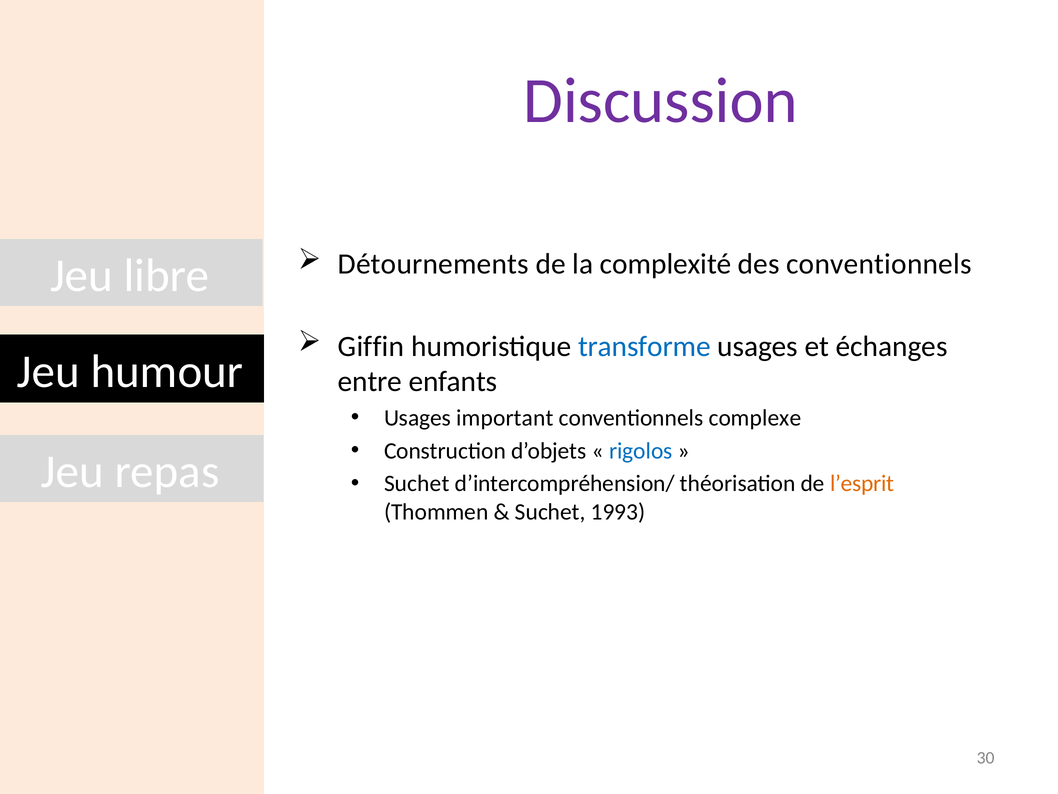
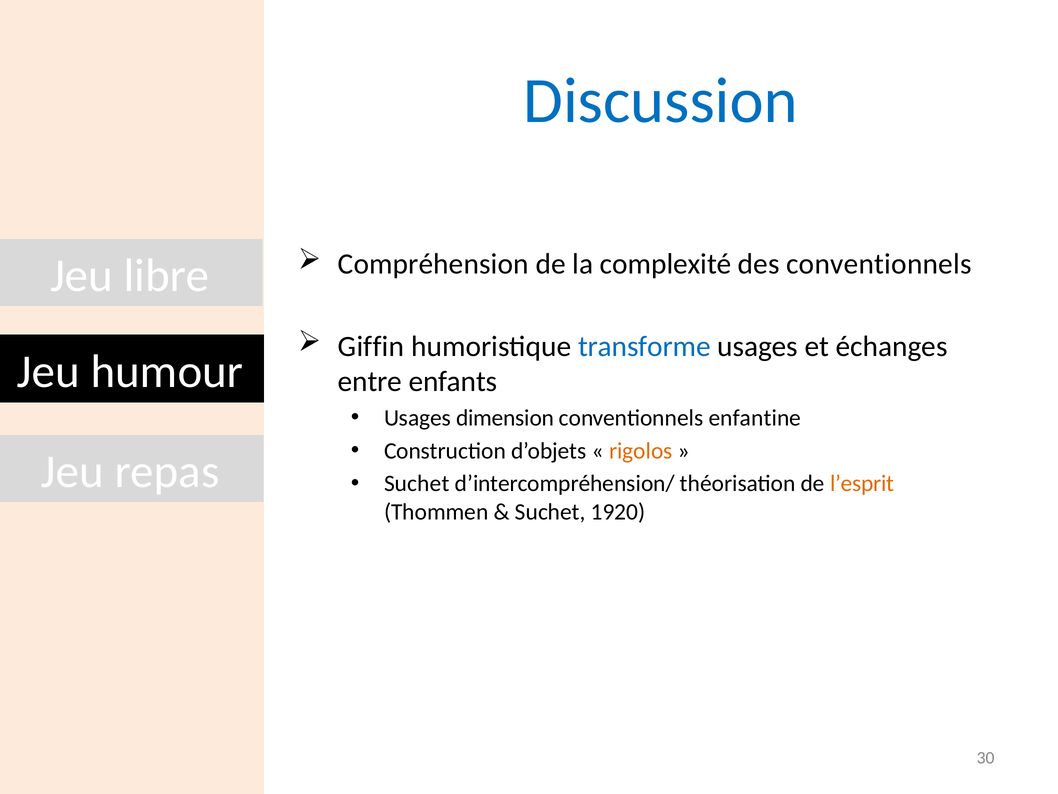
Discussion colour: purple -> blue
Détournements: Détournements -> Compréhension
important: important -> dimension
complexe: complexe -> enfantine
rigolos colour: blue -> orange
1993: 1993 -> 1920
